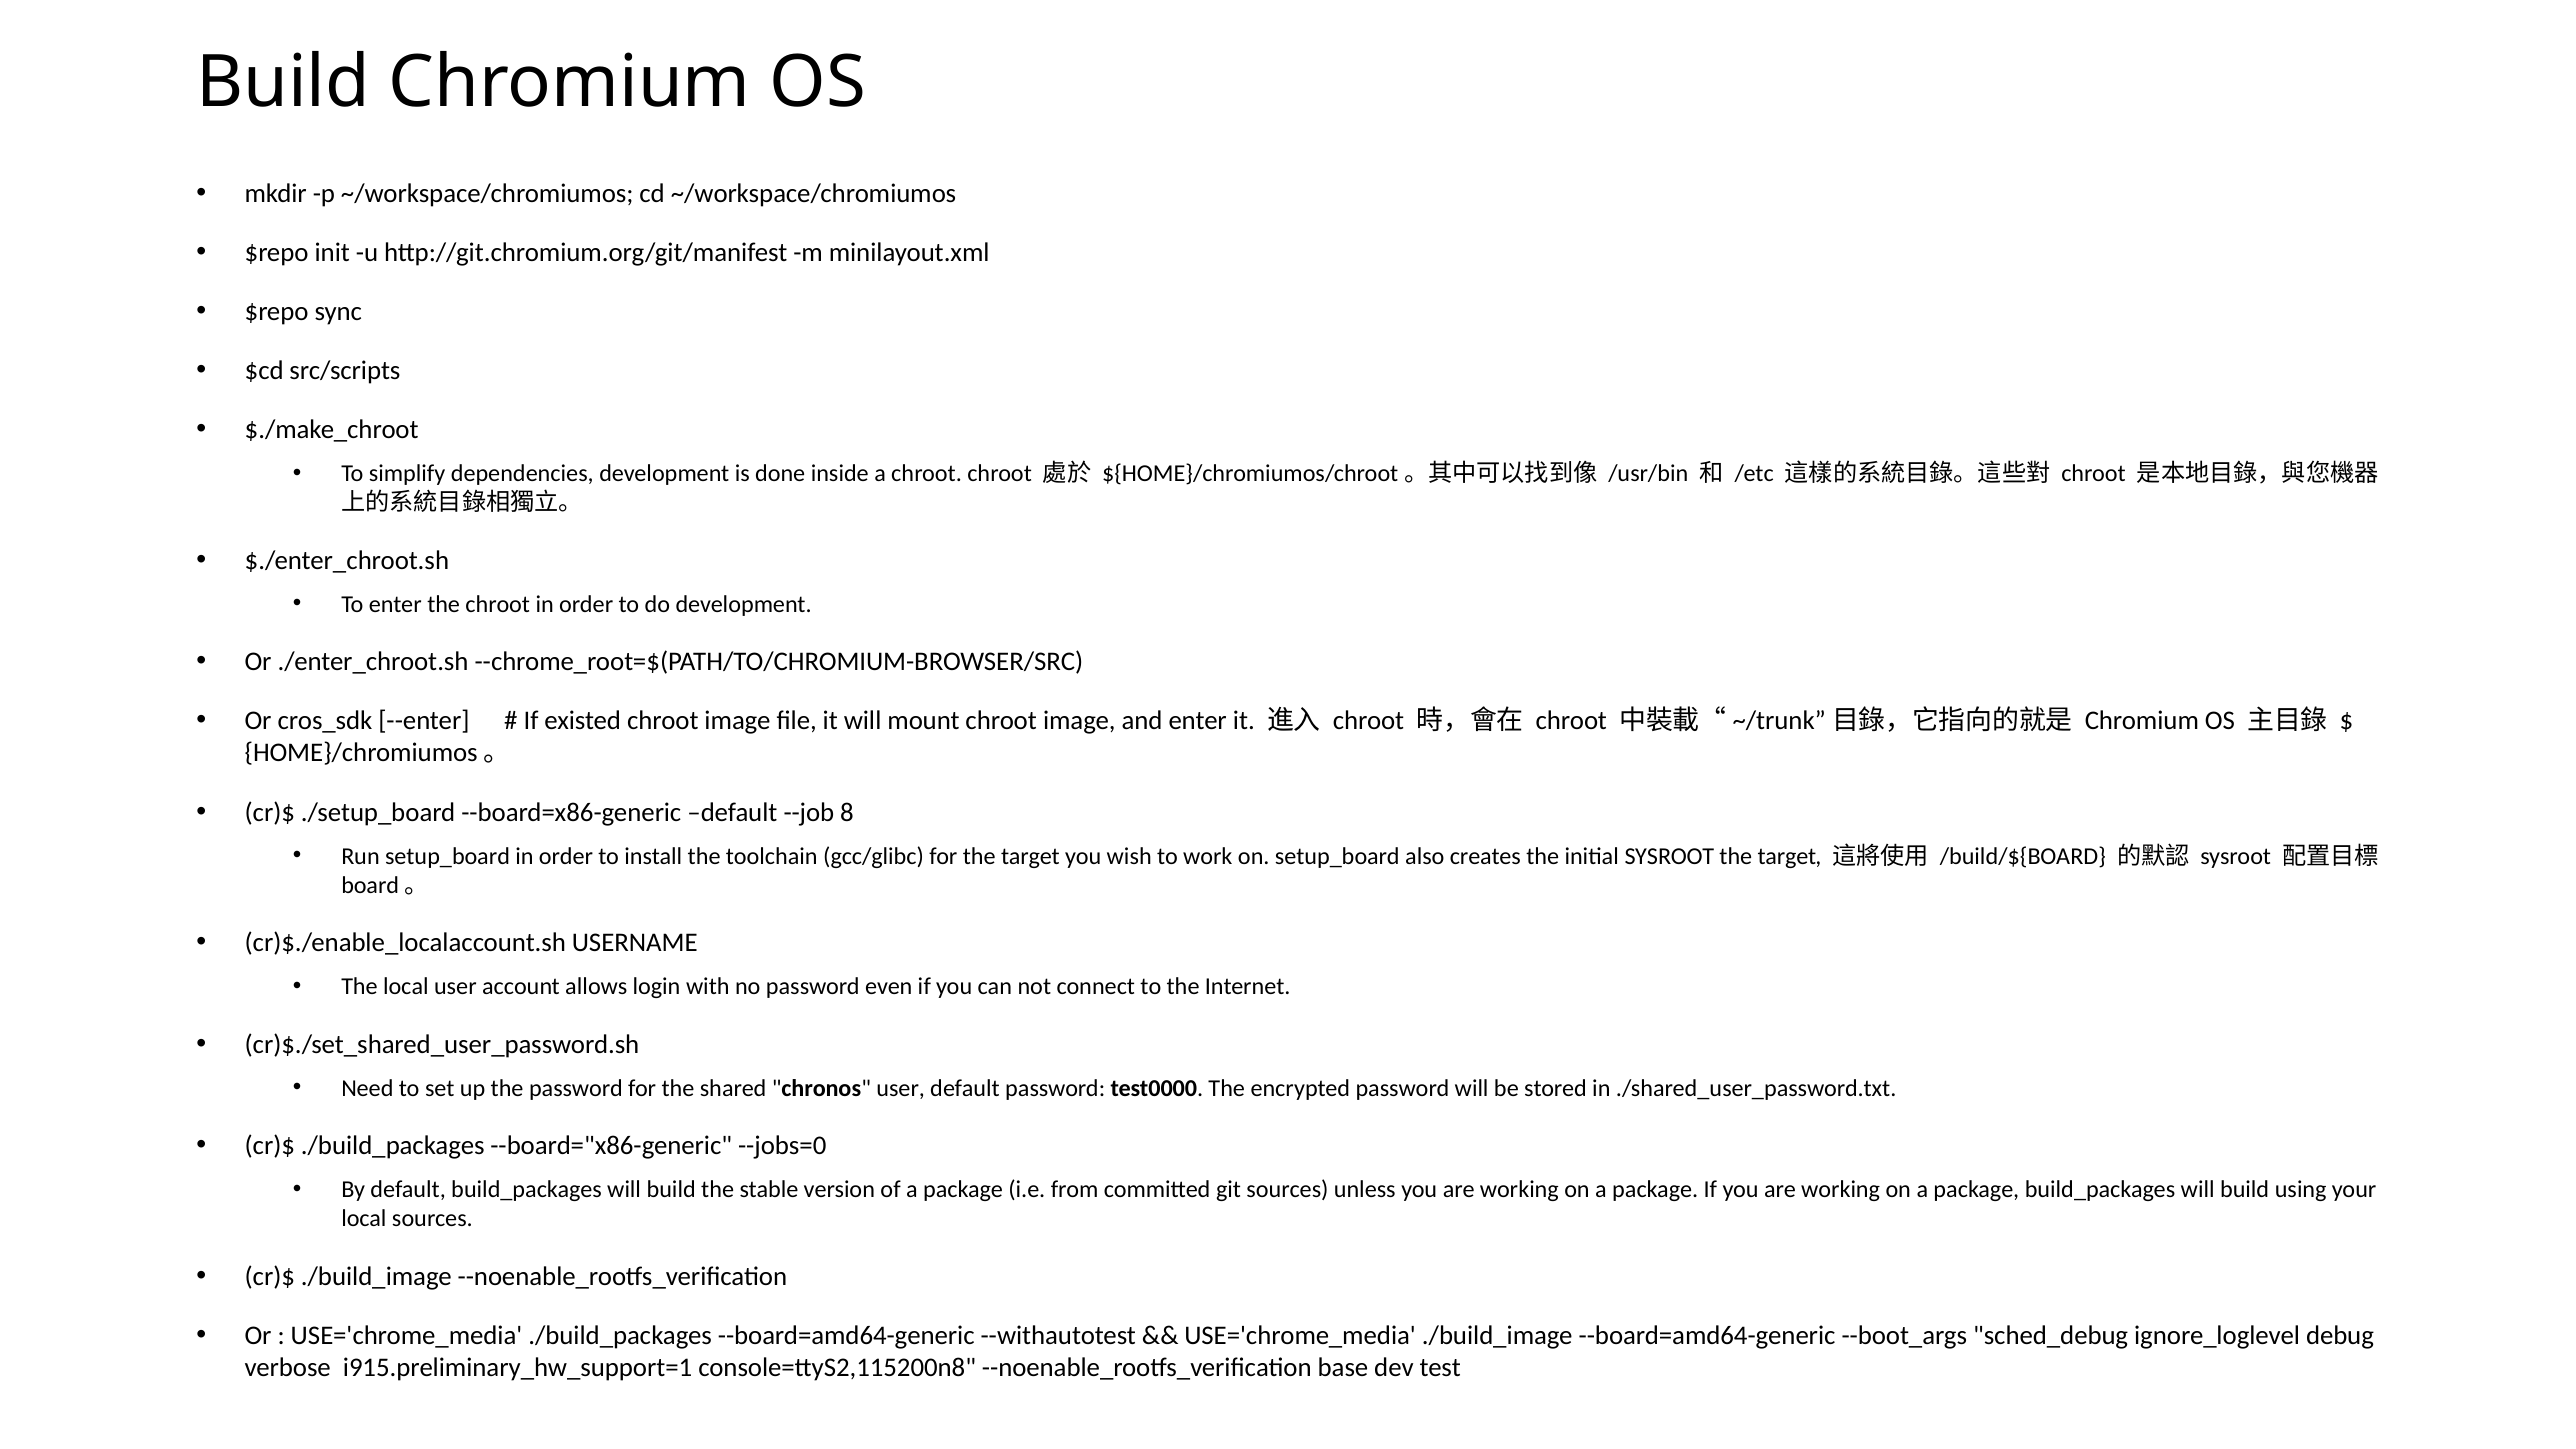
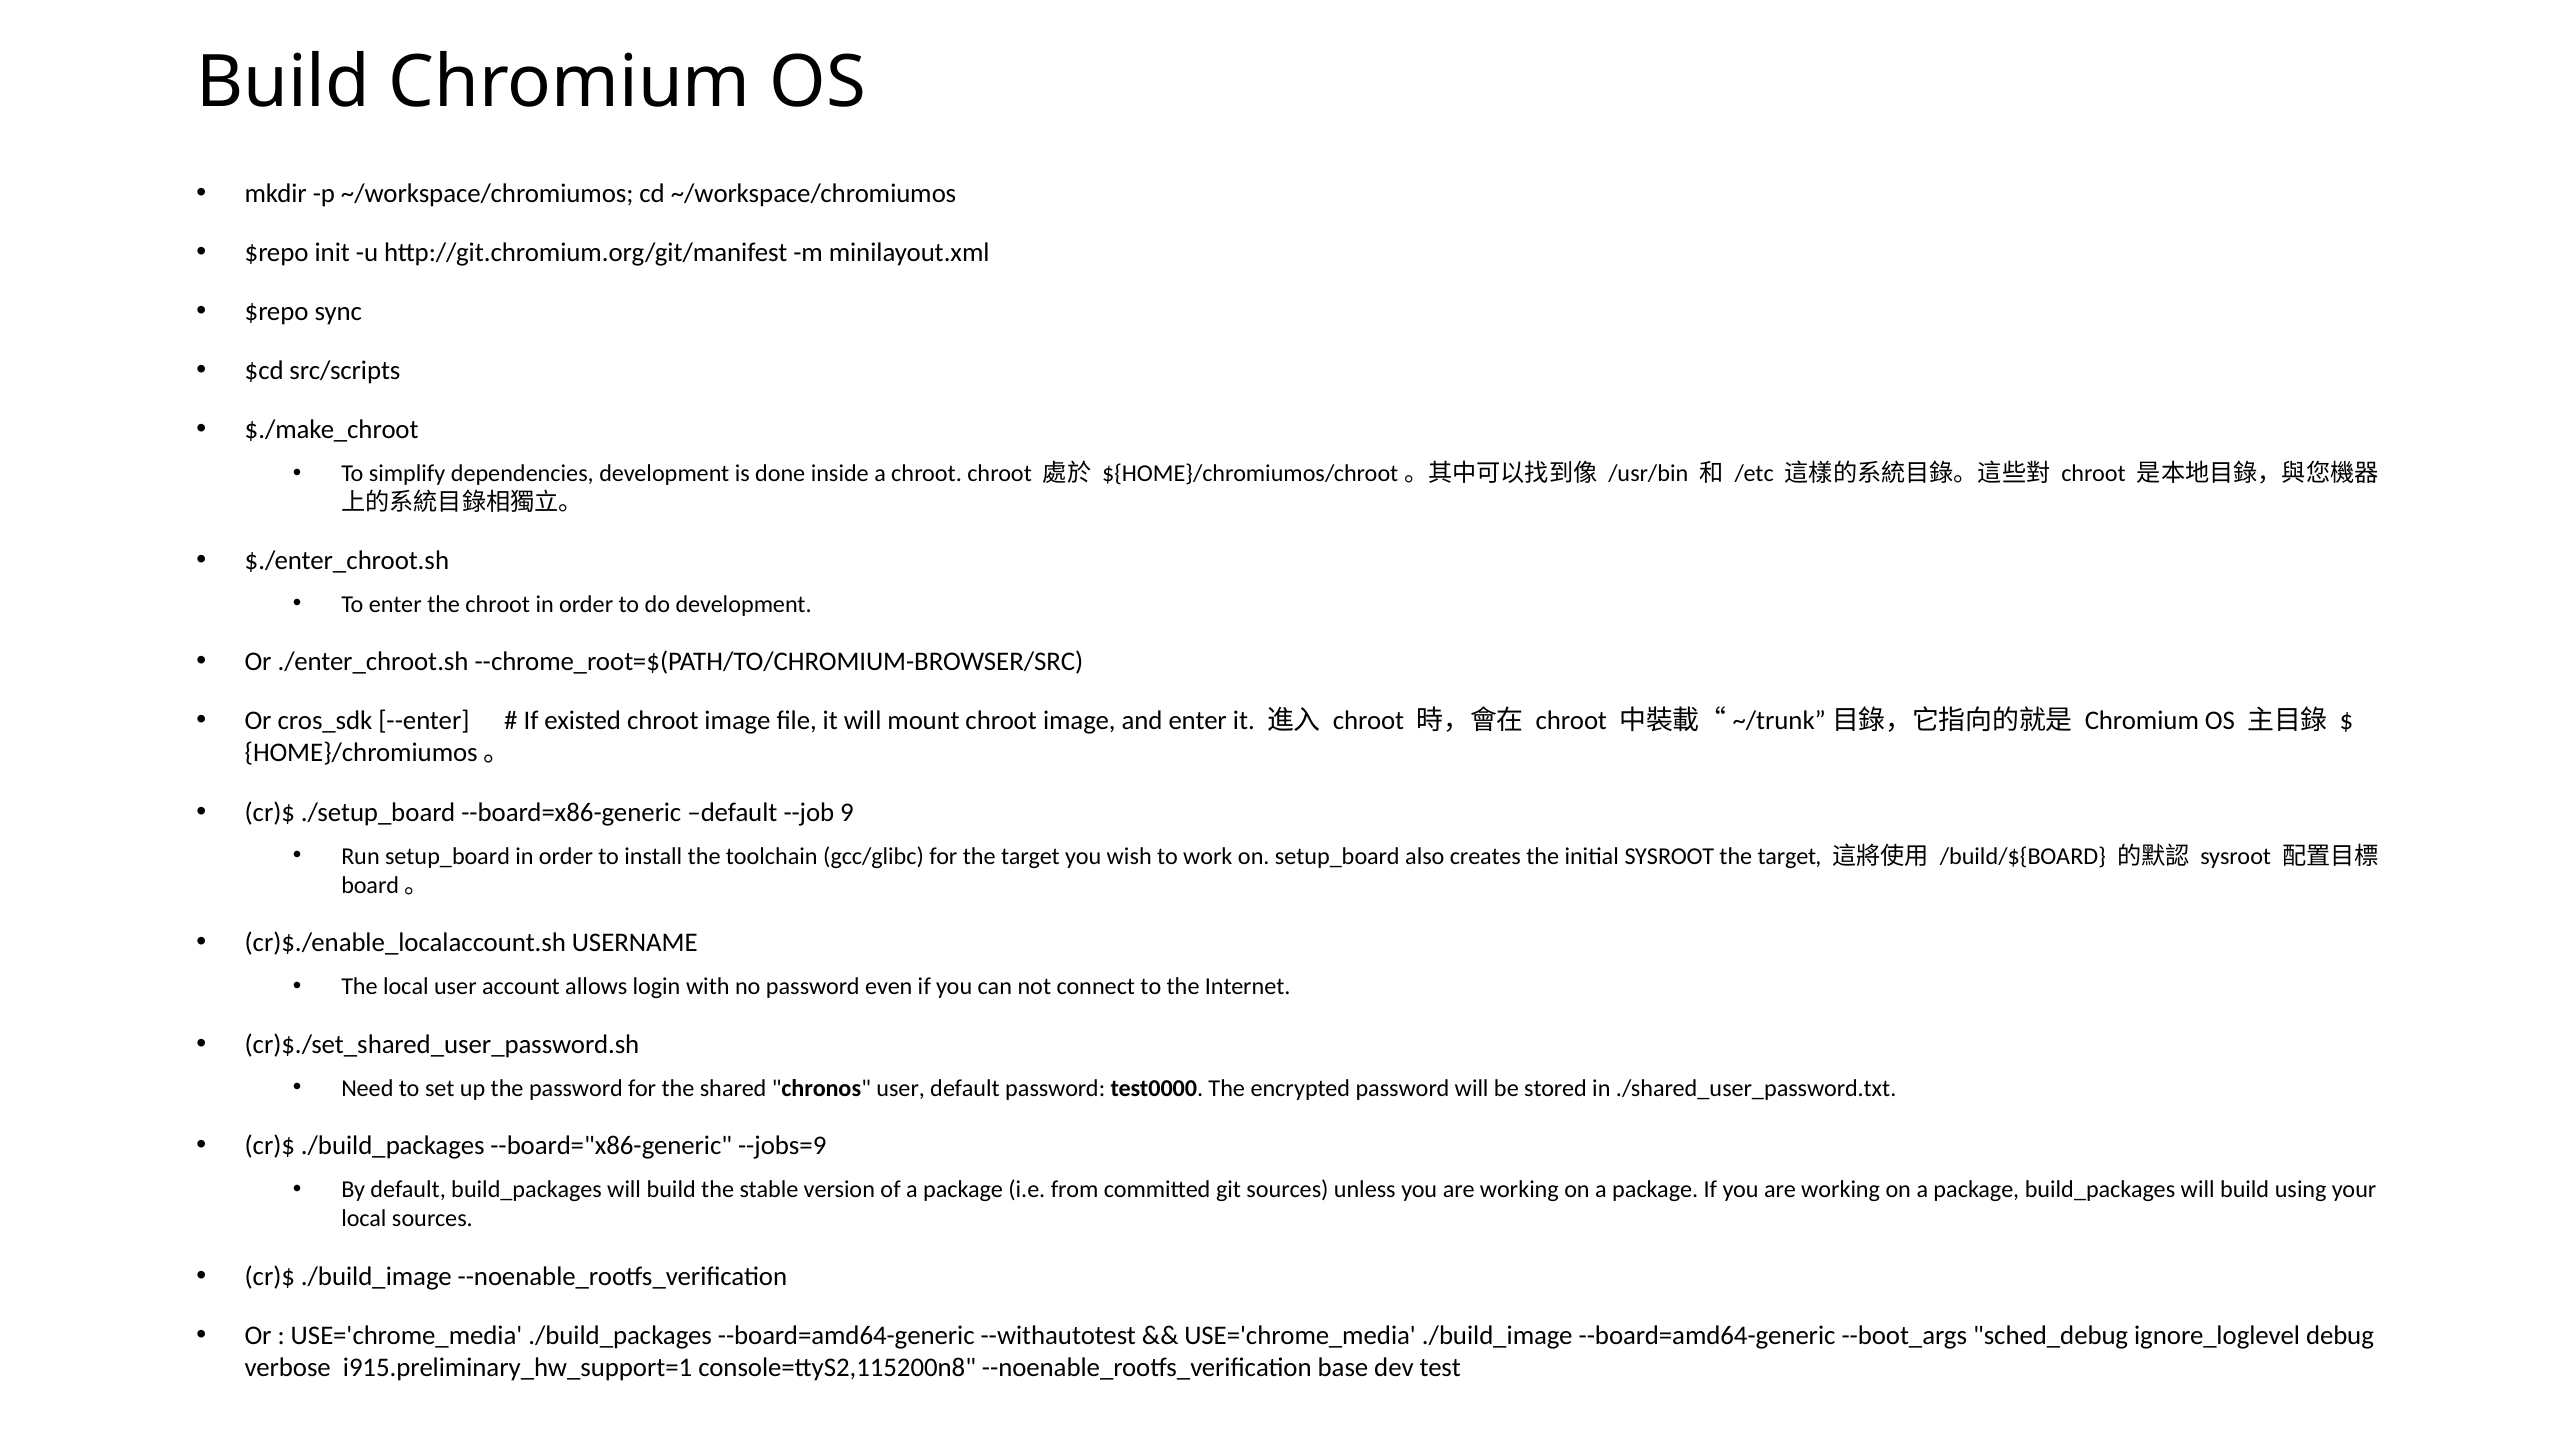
8: 8 -> 9
--jobs=0: --jobs=0 -> --jobs=9
